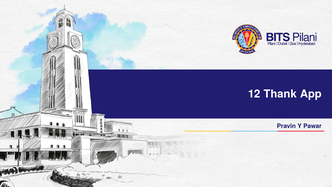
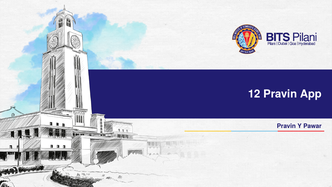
12 Thank: Thank -> Pravin
